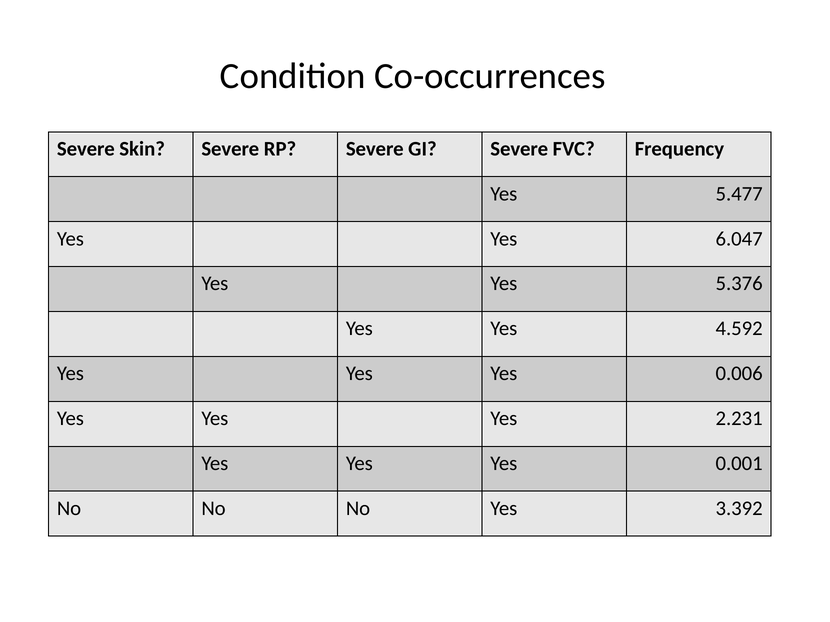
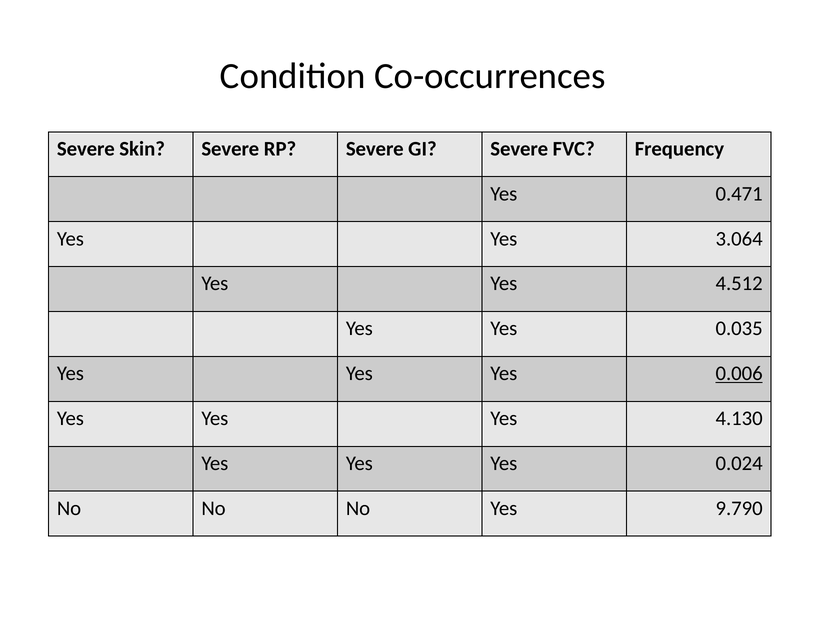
5.477: 5.477 -> 0.471
6.047: 6.047 -> 3.064
5.376: 5.376 -> 4.512
4.592: 4.592 -> 0.035
0.006 underline: none -> present
2.231: 2.231 -> 4.130
0.001: 0.001 -> 0.024
3.392: 3.392 -> 9.790
